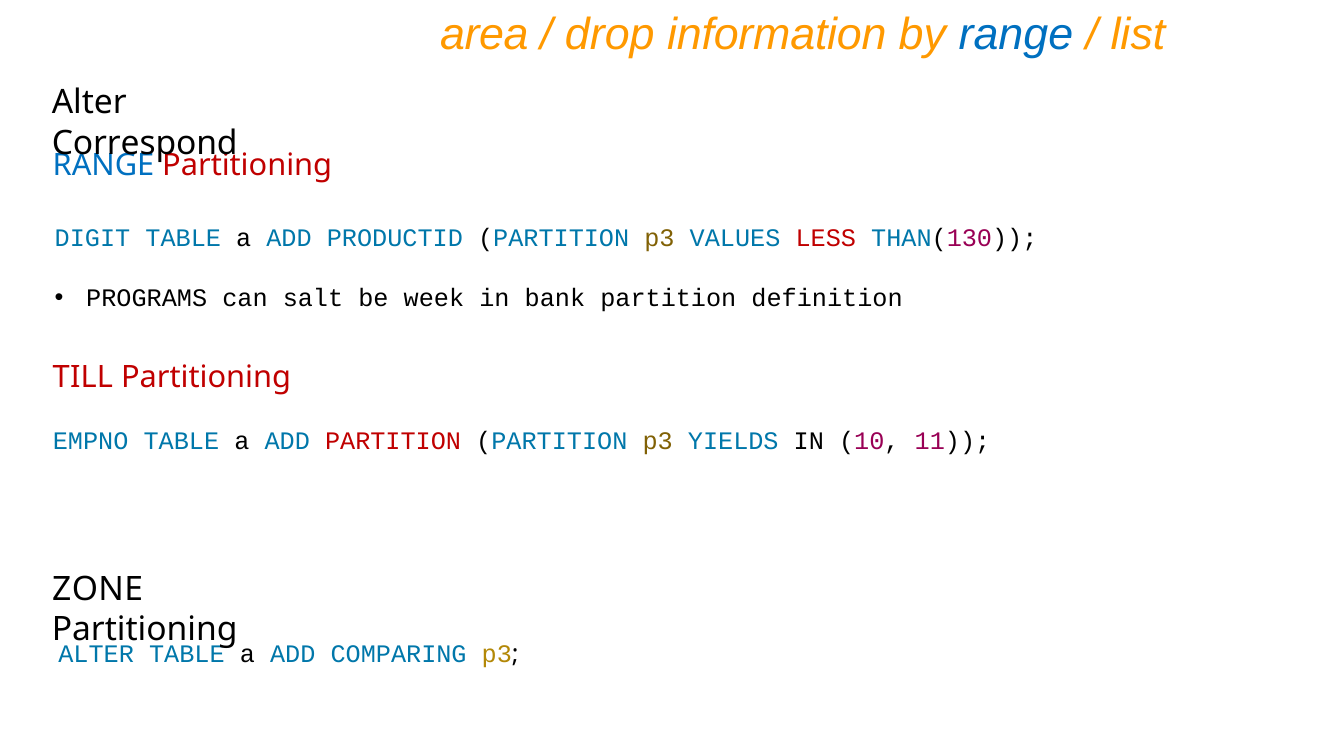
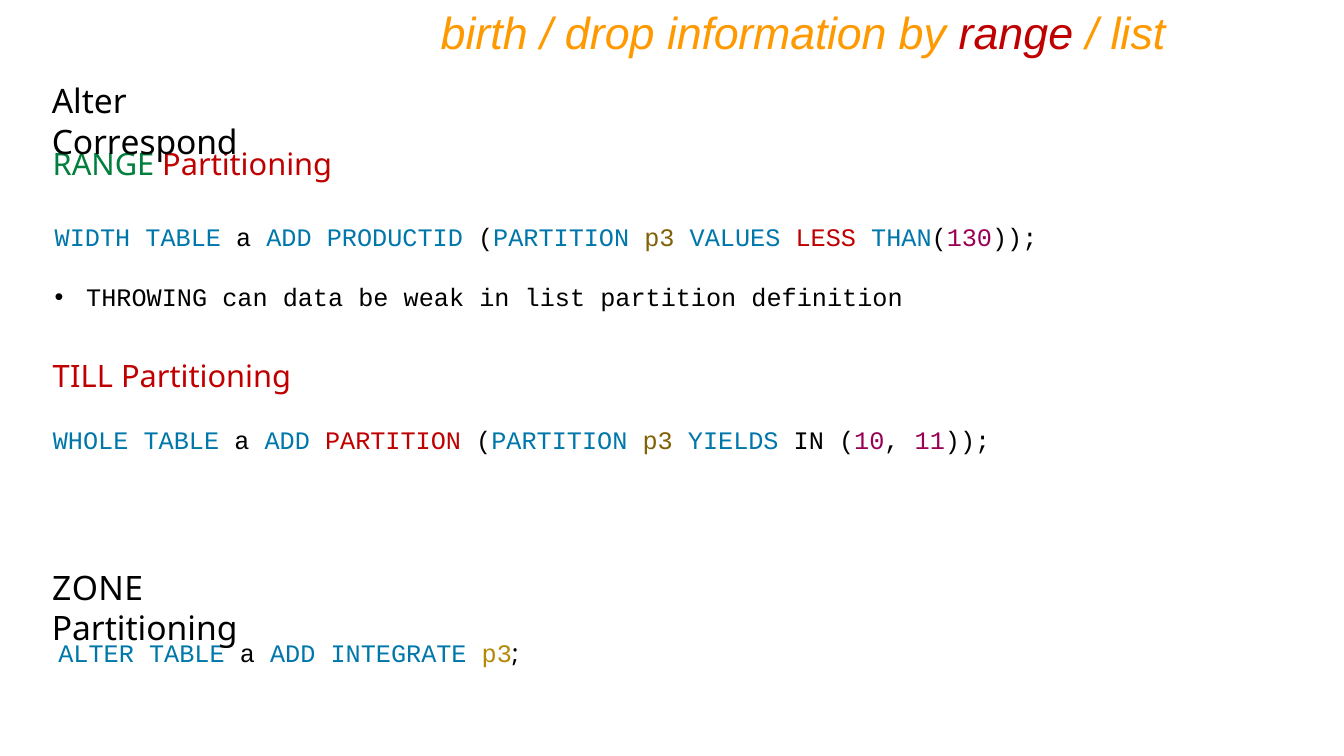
area: area -> birth
range at (1016, 35) colour: blue -> red
RANGE at (104, 165) colour: blue -> green
DIGIT: DIGIT -> WIDTH
PROGRAMS: PROGRAMS -> THROWING
salt: salt -> data
week: week -> weak
in bank: bank -> list
EMPNO: EMPNO -> WHOLE
COMPARING: COMPARING -> INTEGRATE
